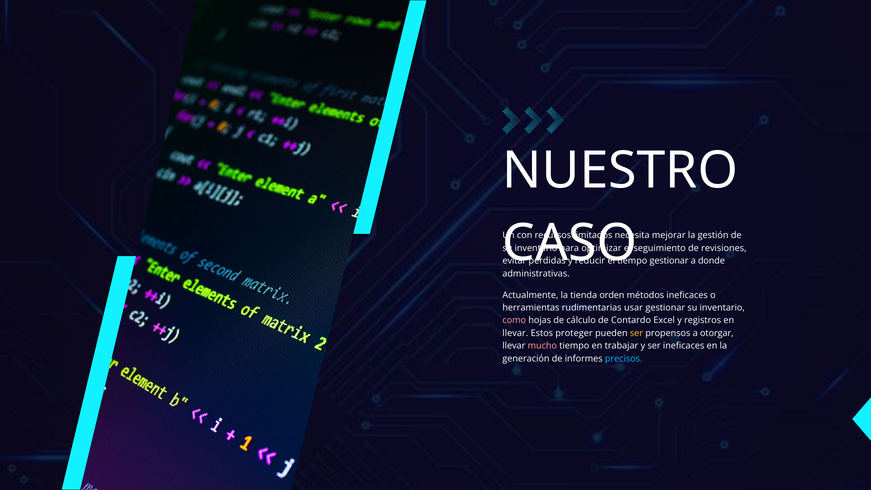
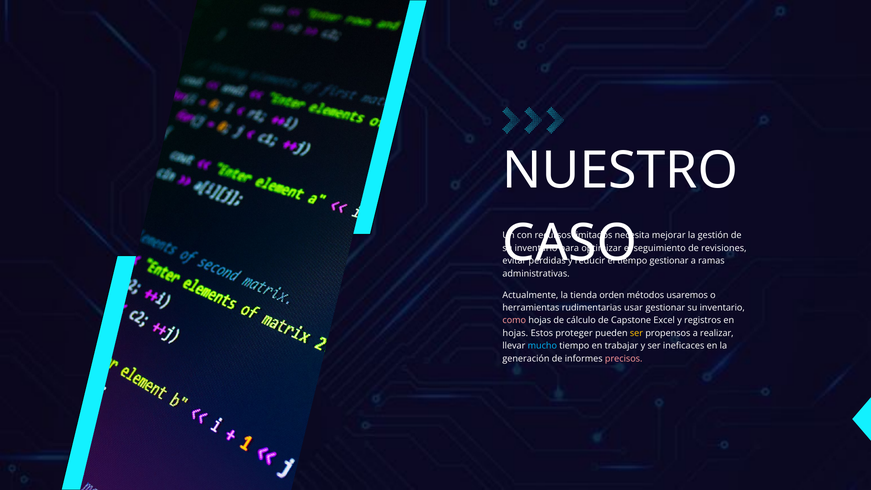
donde: donde -> ramas
métodos ineficaces: ineficaces -> usaremos
Contardo: Contardo -> Capstone
llevar at (515, 333): llevar -> hojas
otorgar: otorgar -> realizar
mucho colour: pink -> light blue
precisos colour: light blue -> pink
